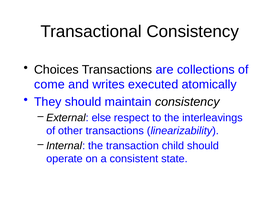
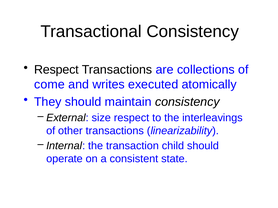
Choices at (56, 70): Choices -> Respect
else: else -> size
